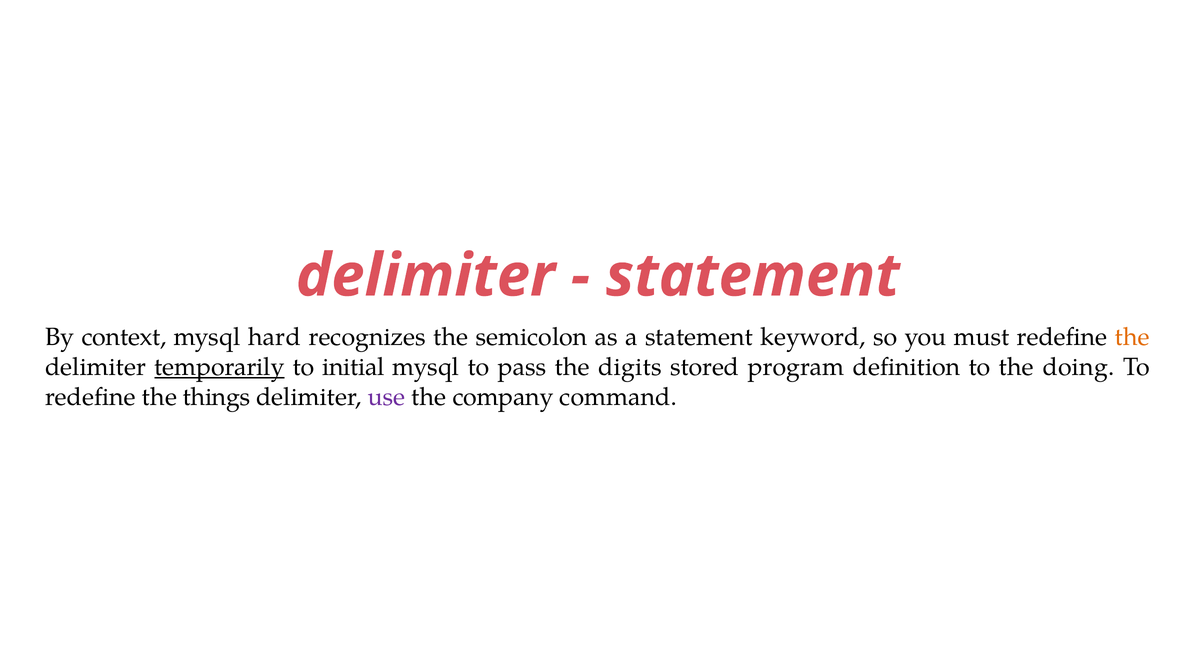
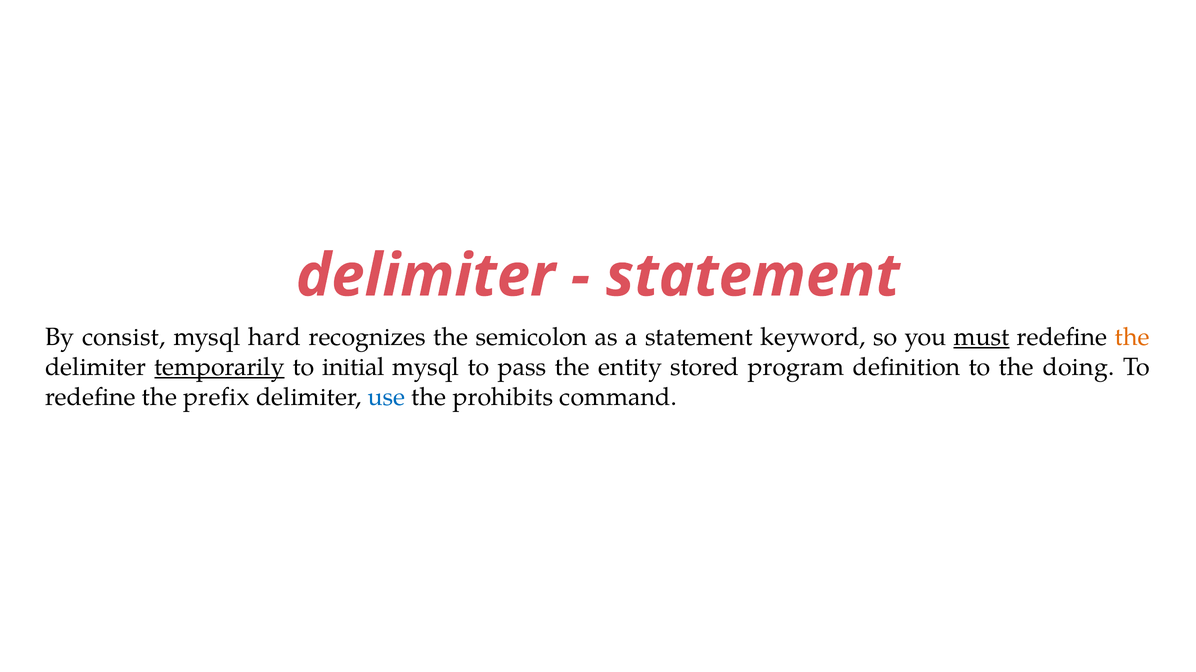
context: context -> consist
must underline: none -> present
digits: digits -> entity
things: things -> prefix
use colour: purple -> blue
company: company -> prohibits
